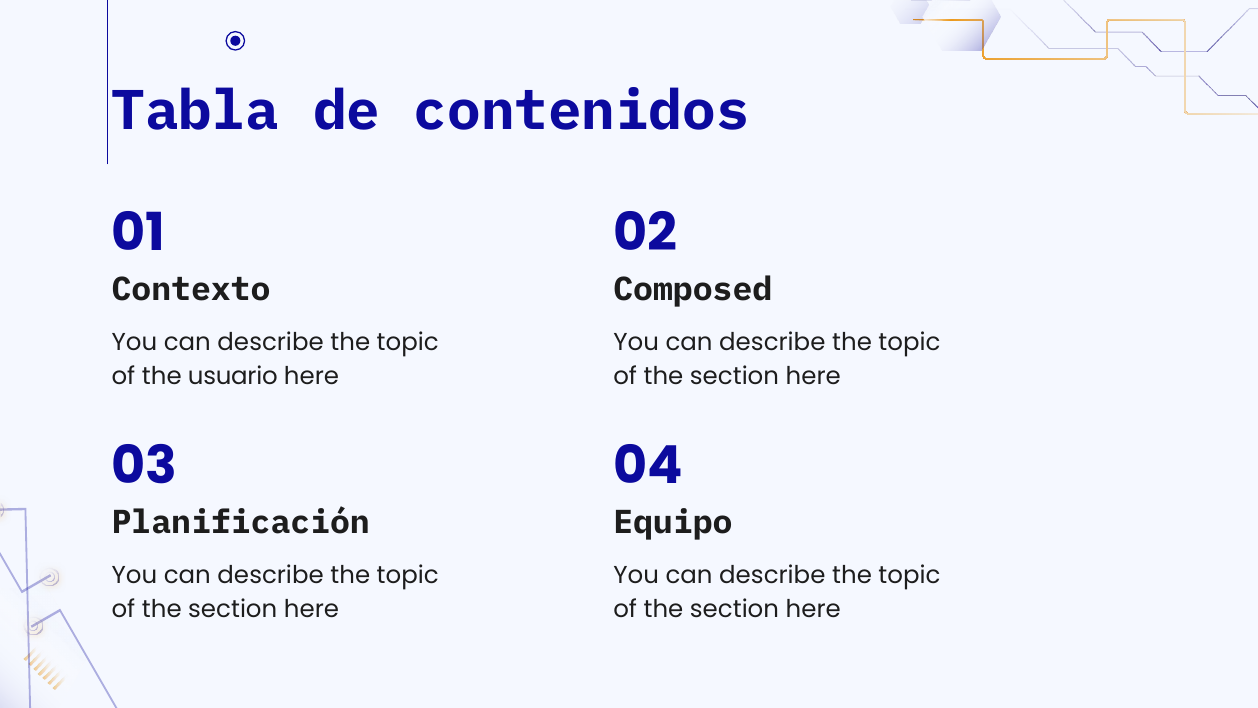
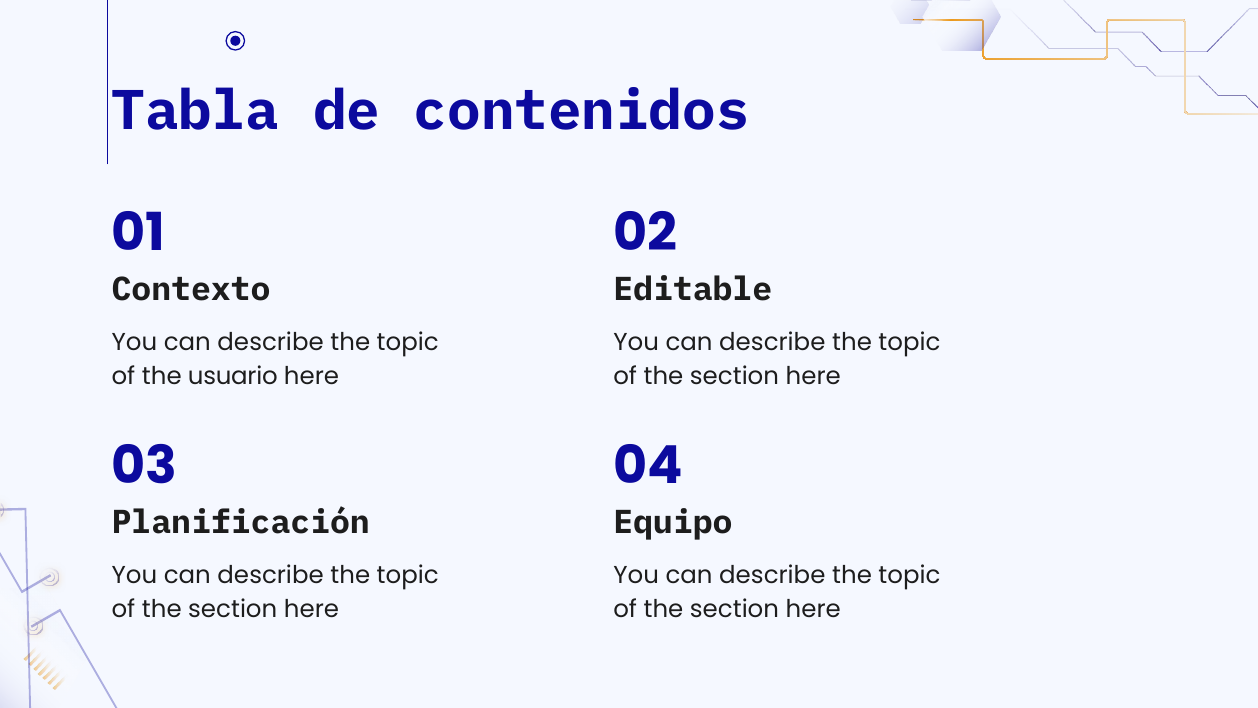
Composed: Composed -> Editable
